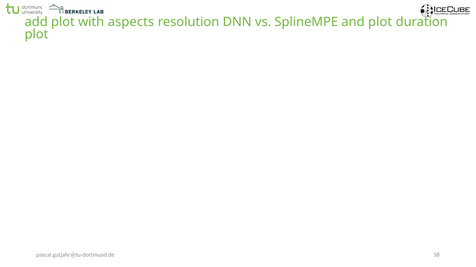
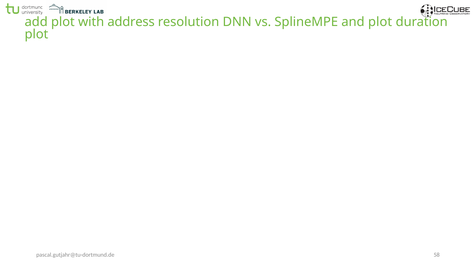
aspects: aspects -> address
